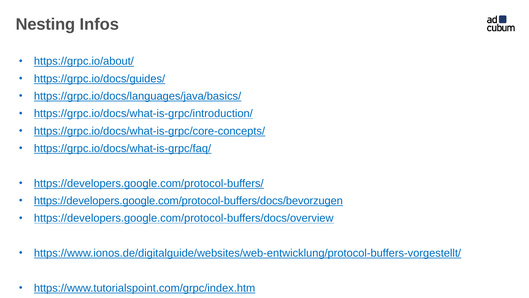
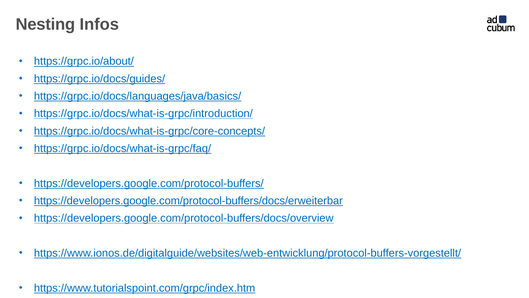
https://developers.google.com/protocol-buffers/docs/bevorzugen: https://developers.google.com/protocol-buffers/docs/bevorzugen -> https://developers.google.com/protocol-buffers/docs/erweiterbar
